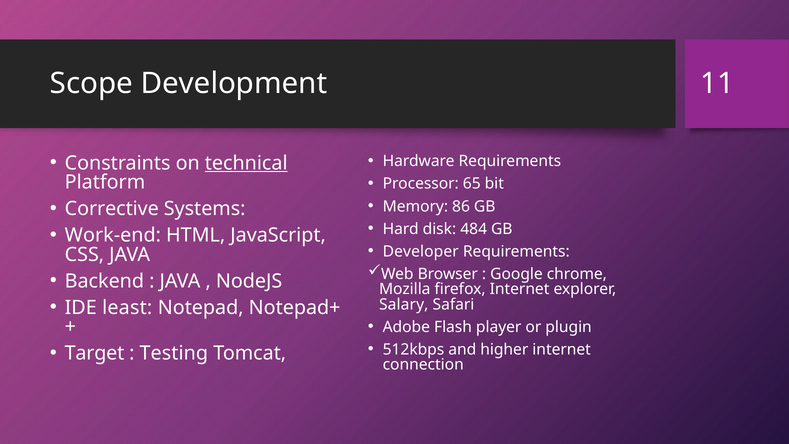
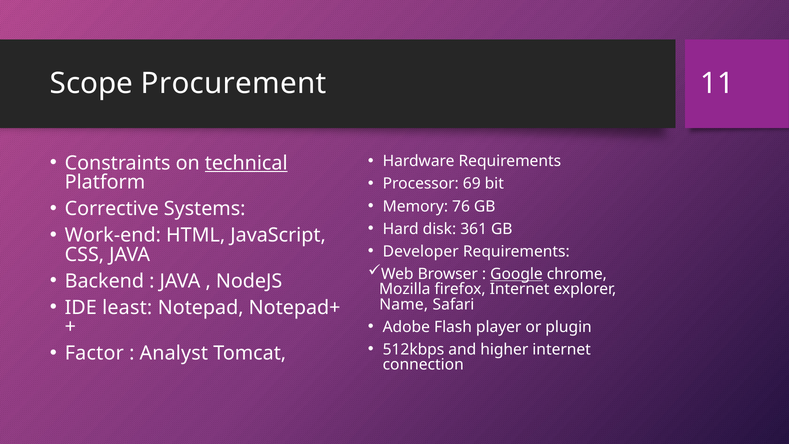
Development: Development -> Procurement
65: 65 -> 69
86: 86 -> 76
484: 484 -> 361
Google underline: none -> present
Salary: Salary -> Name
Target: Target -> Factor
Testing: Testing -> Analyst
